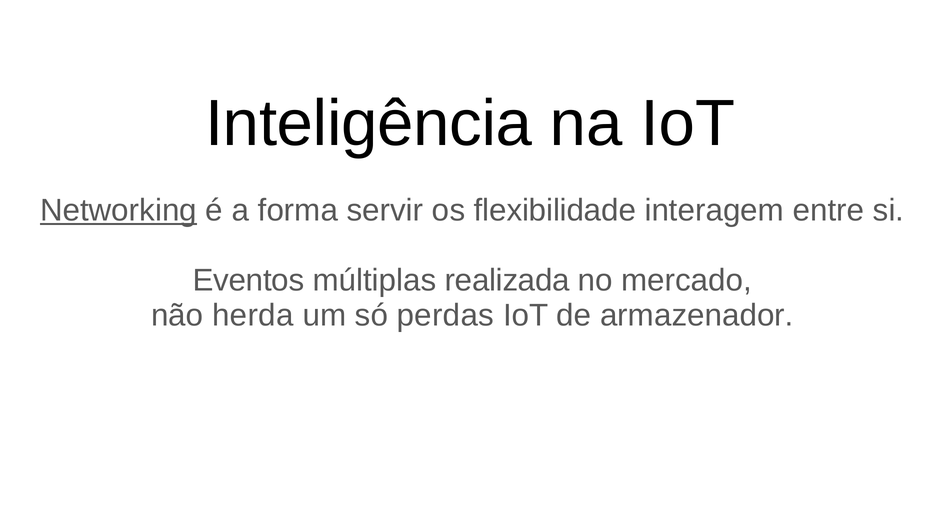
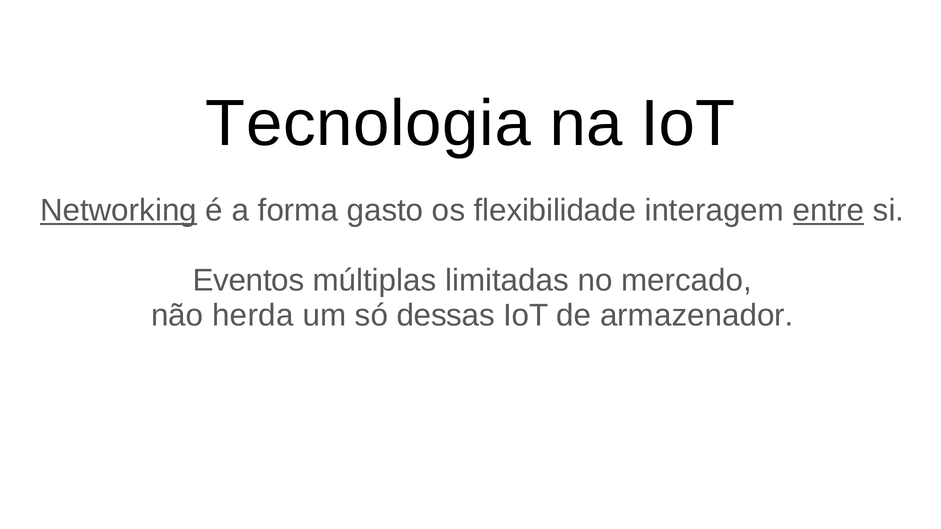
Inteligência: Inteligência -> Tecnologia
servir: servir -> gasto
entre underline: none -> present
realizada: realizada -> limitadas
perdas: perdas -> dessas
